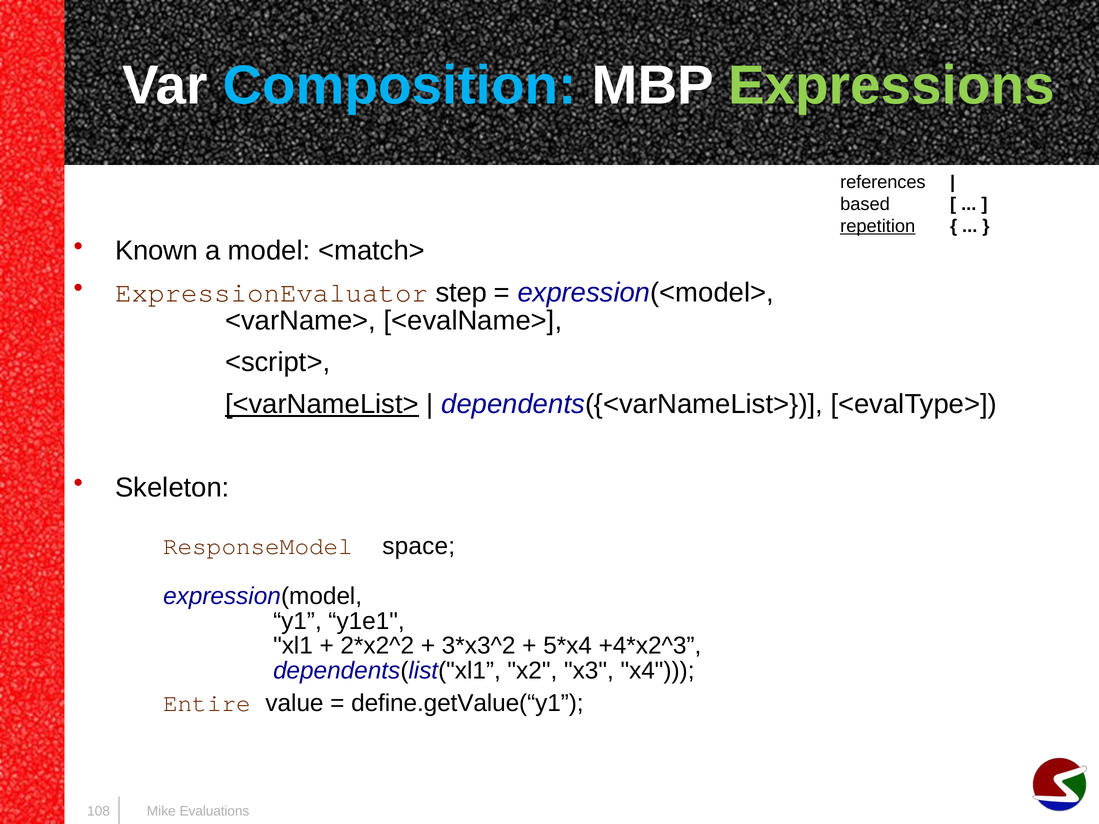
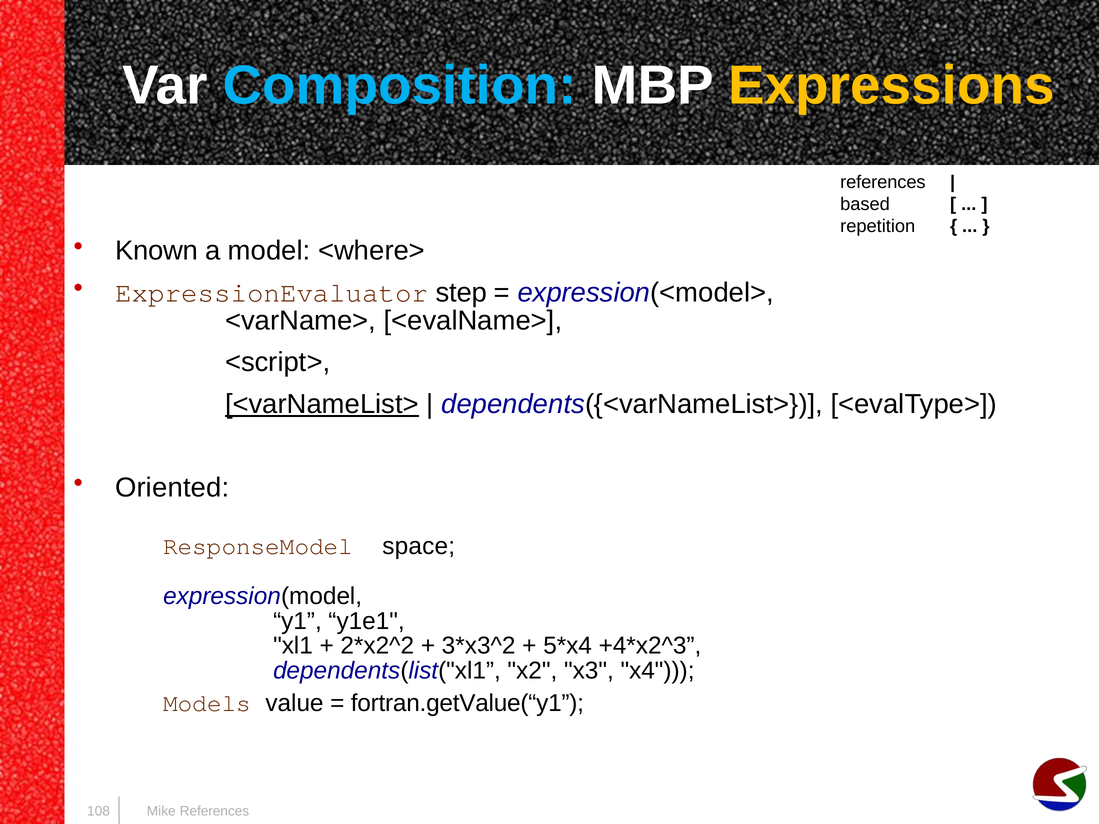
Expressions colour: light green -> yellow
repetition underline: present -> none
<match>: <match> -> <where>
Skeleton: Skeleton -> Oriented
Entire: Entire -> Models
define.getValue(“y1: define.getValue(“y1 -> fortran.getValue(“y1
Mike Evaluations: Evaluations -> References
